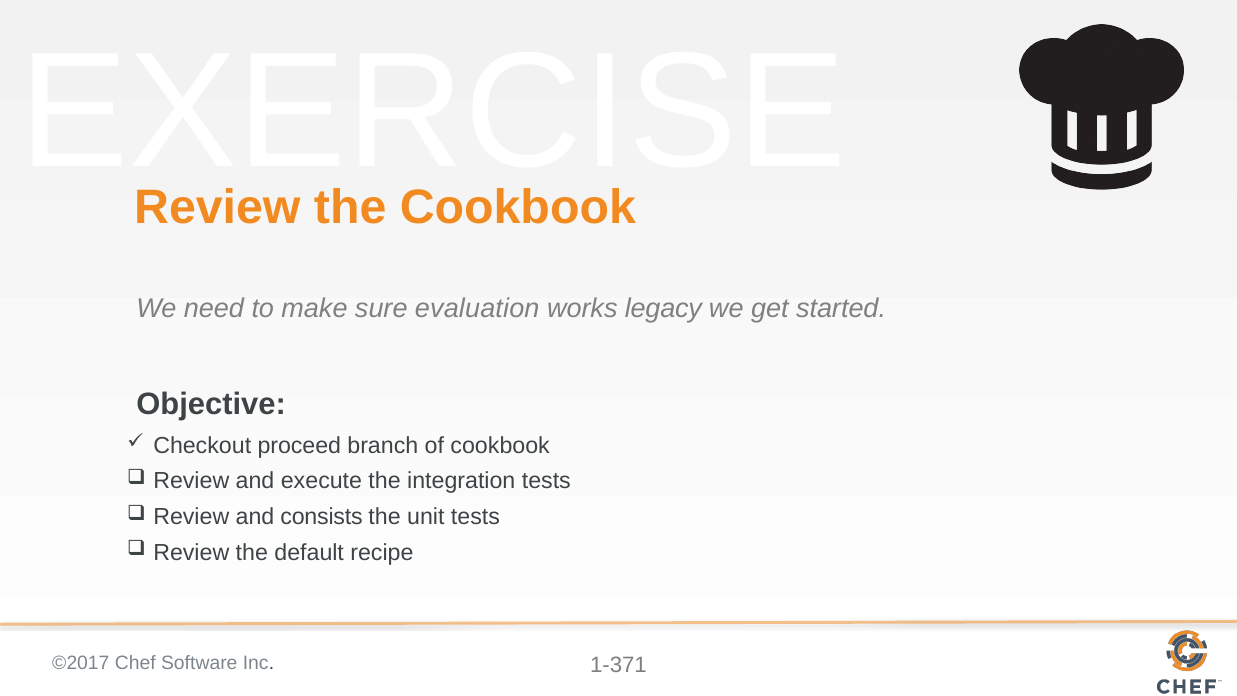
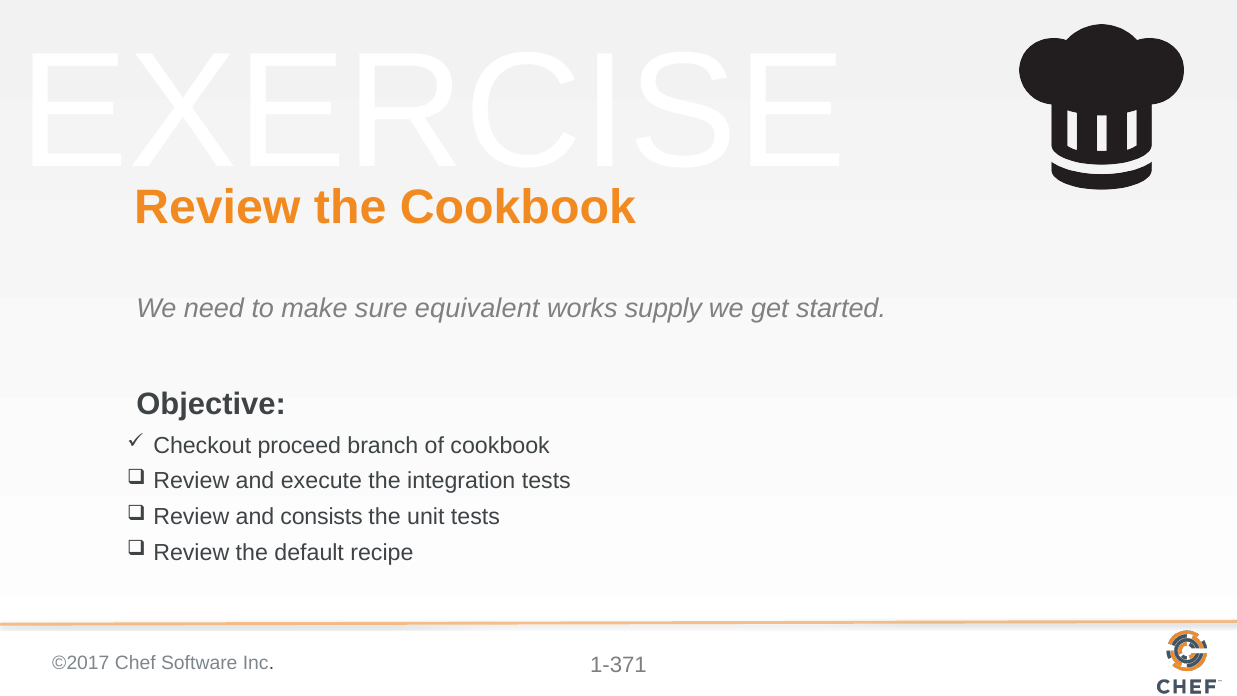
evaluation: evaluation -> equivalent
legacy: legacy -> supply
